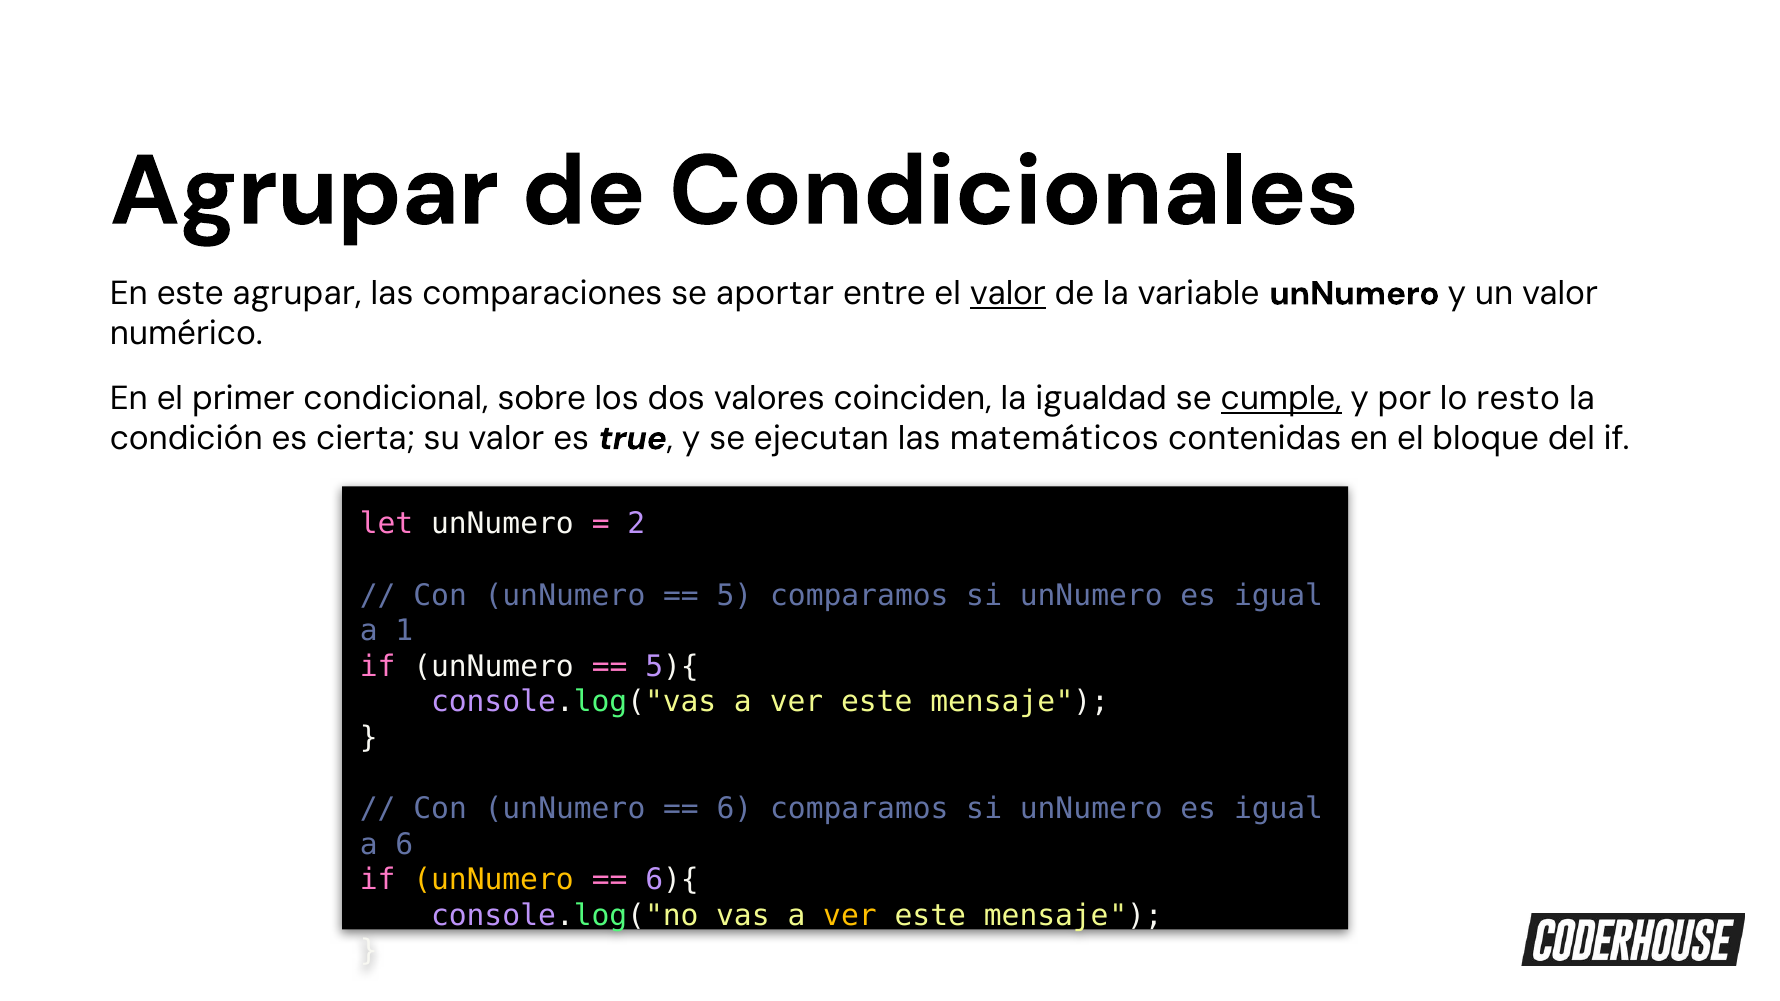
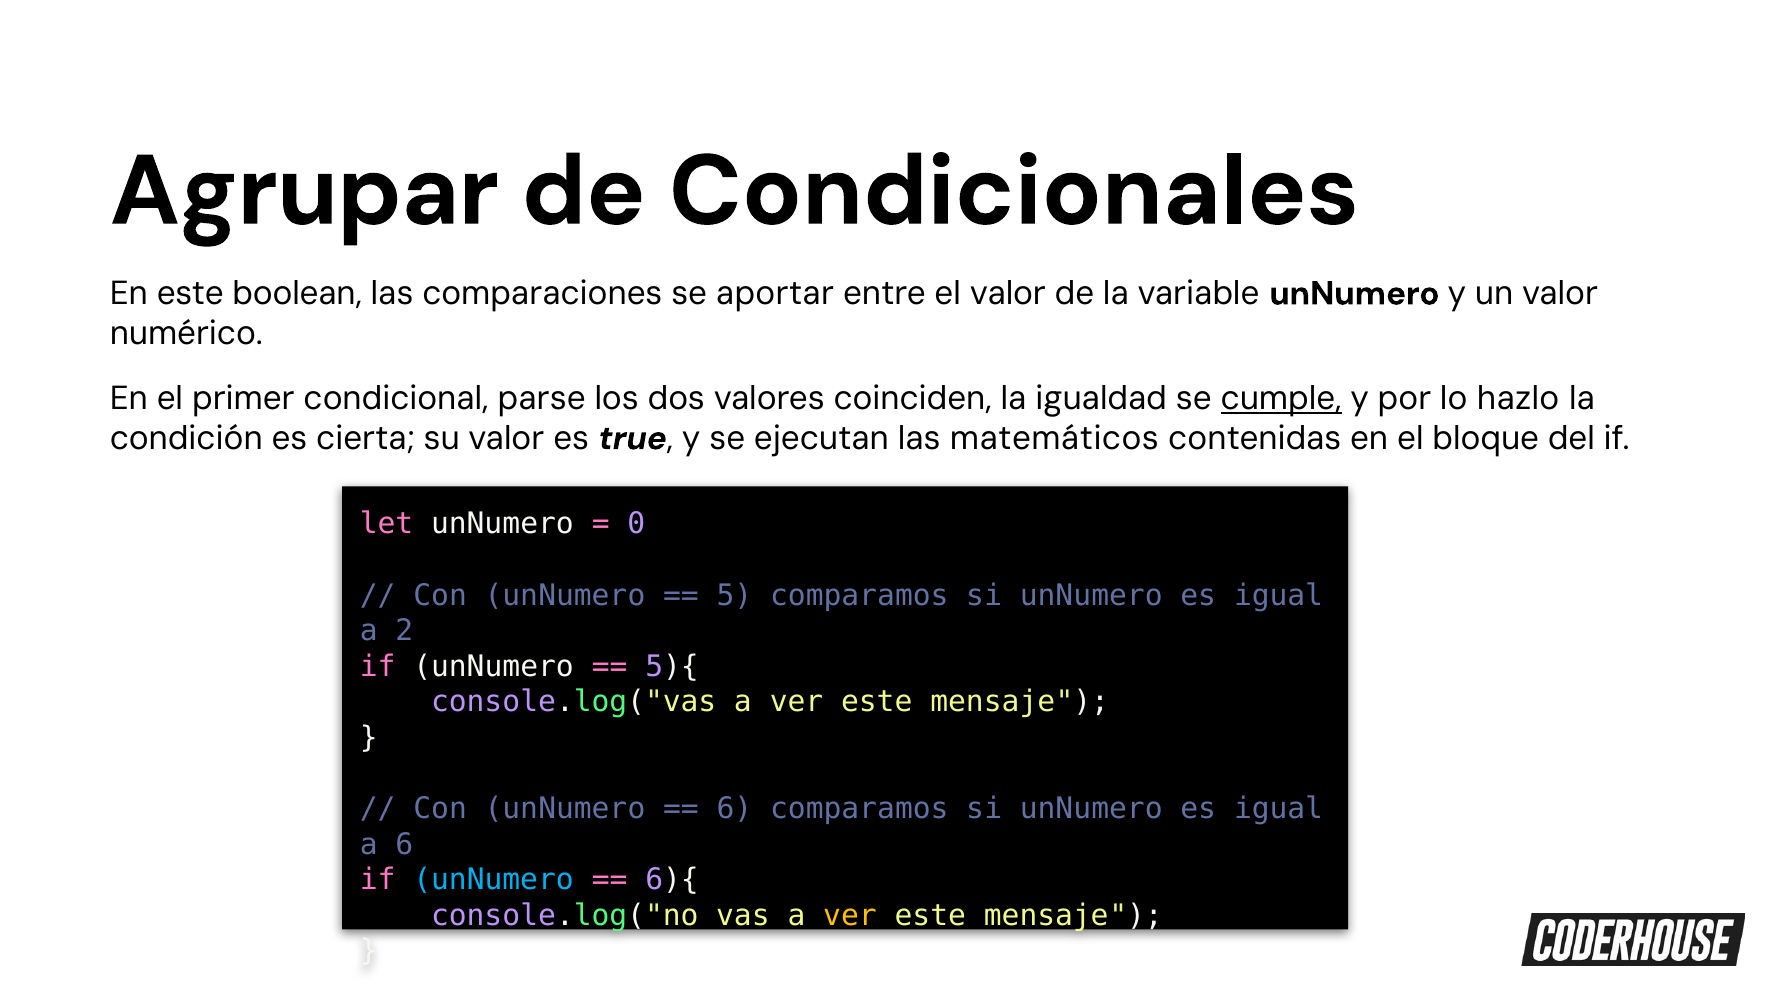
este agrupar: agrupar -> boolean
valor at (1008, 294) underline: present -> none
sobre: sobre -> parse
resto: resto -> hazlo
2: 2 -> 0
1: 1 -> 2
unNumero at (494, 880) colour: yellow -> light blue
